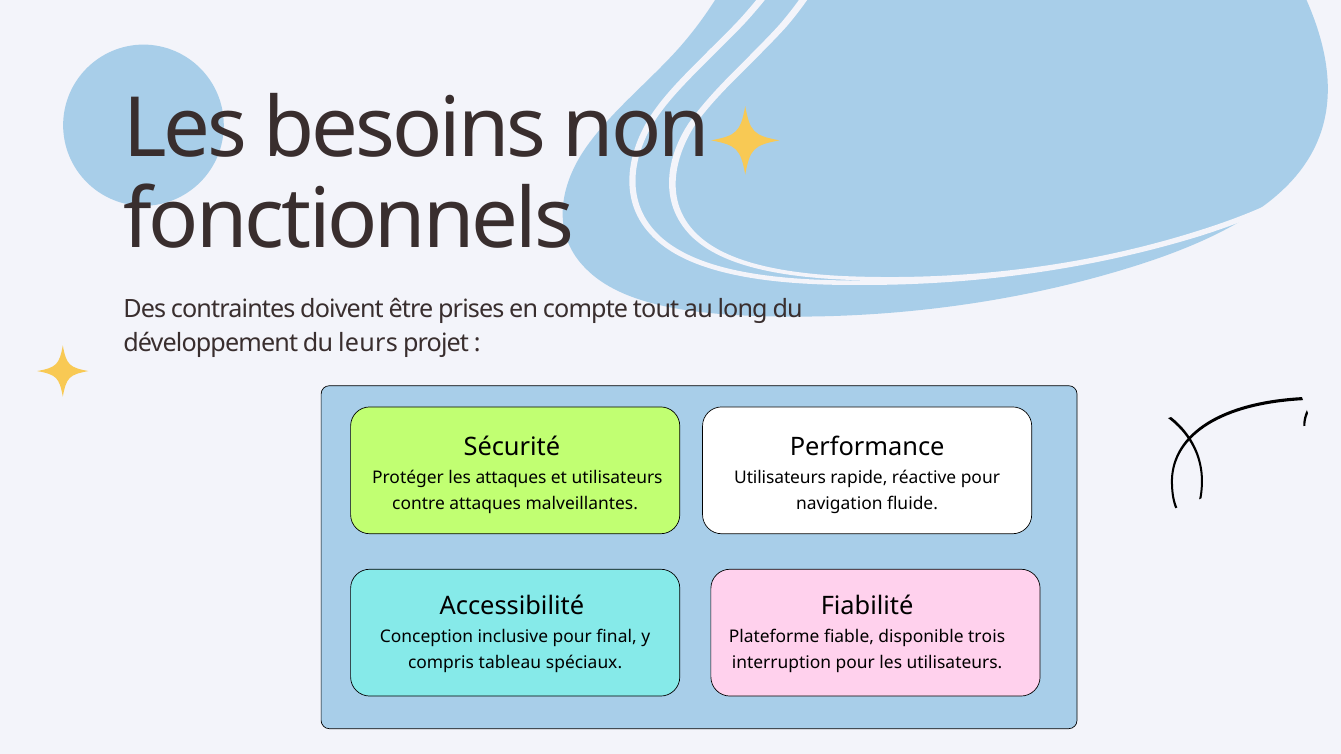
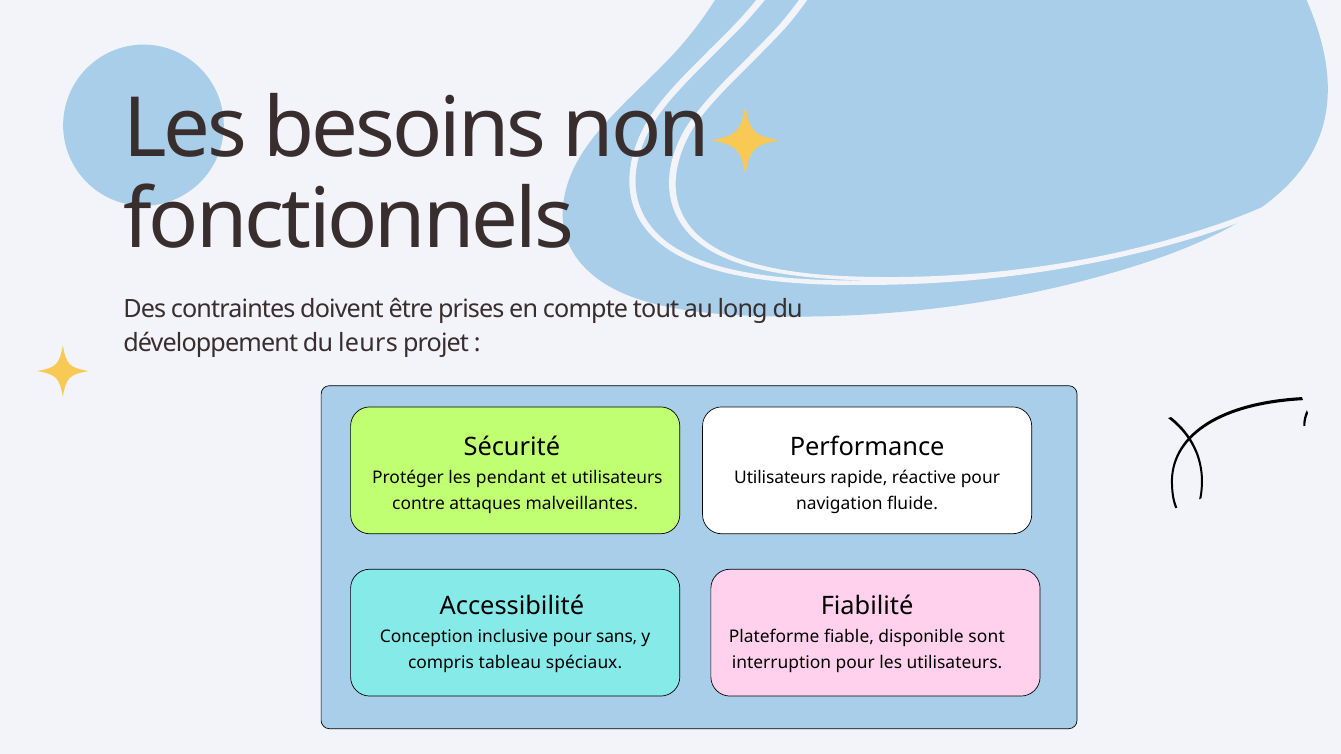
les attaques: attaques -> pendant
final: final -> sans
trois: trois -> sont
